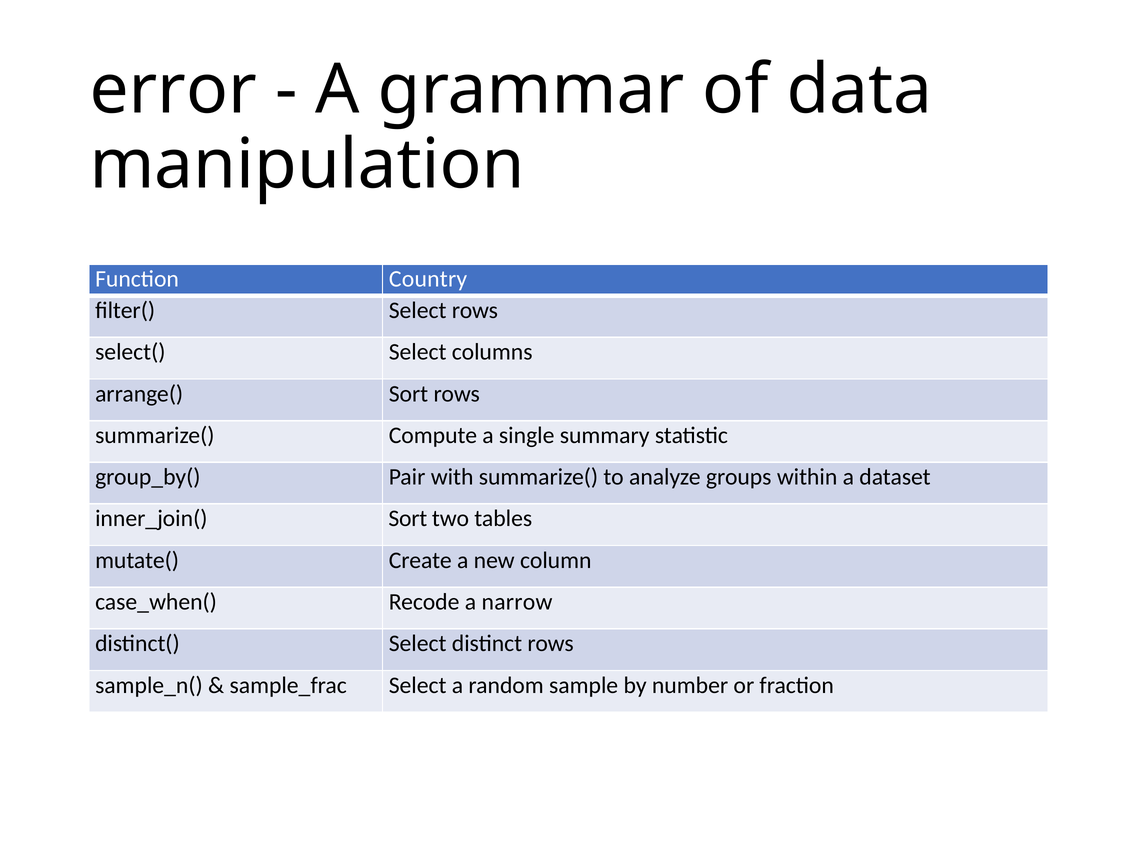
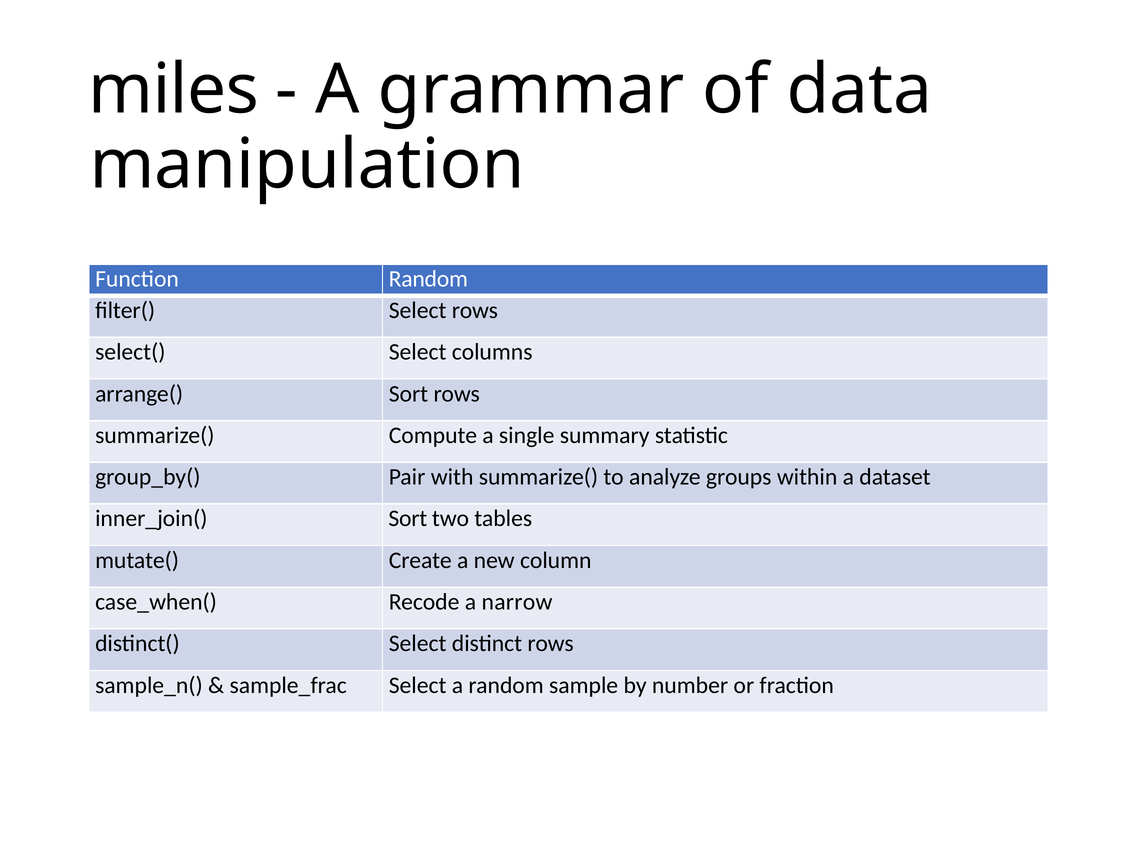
error: error -> miles
Function Country: Country -> Random
